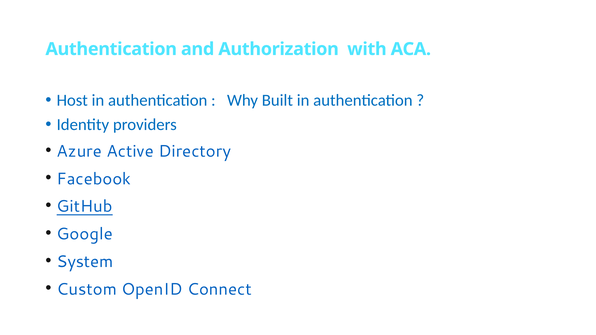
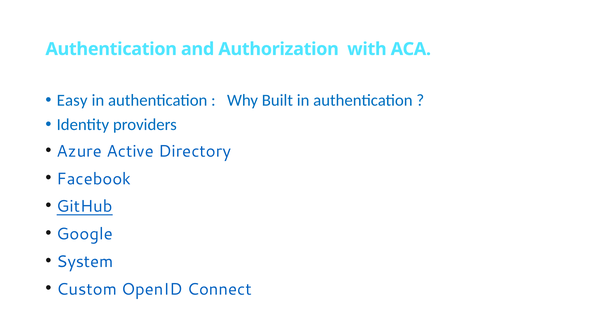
Host: Host -> Easy
